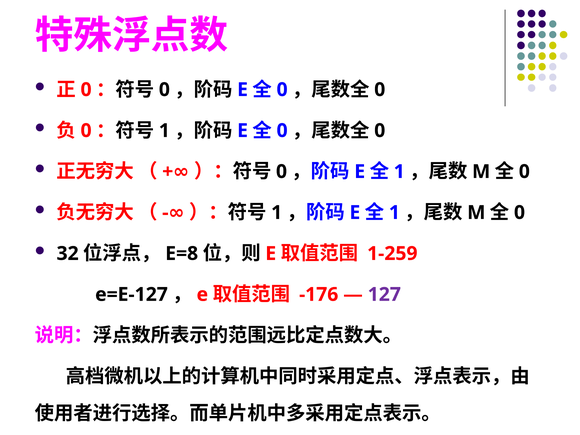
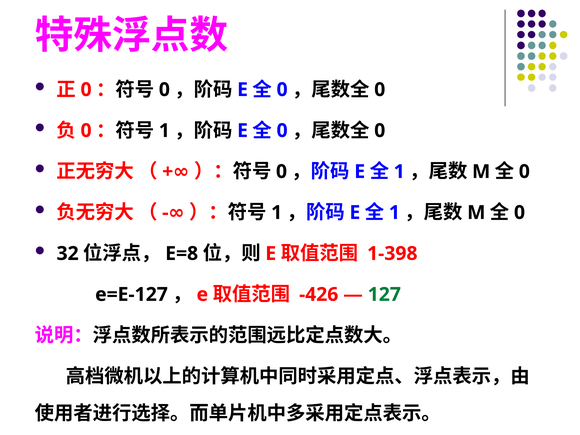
1-259: 1-259 -> 1-398
-176: -176 -> -426
127 colour: purple -> green
